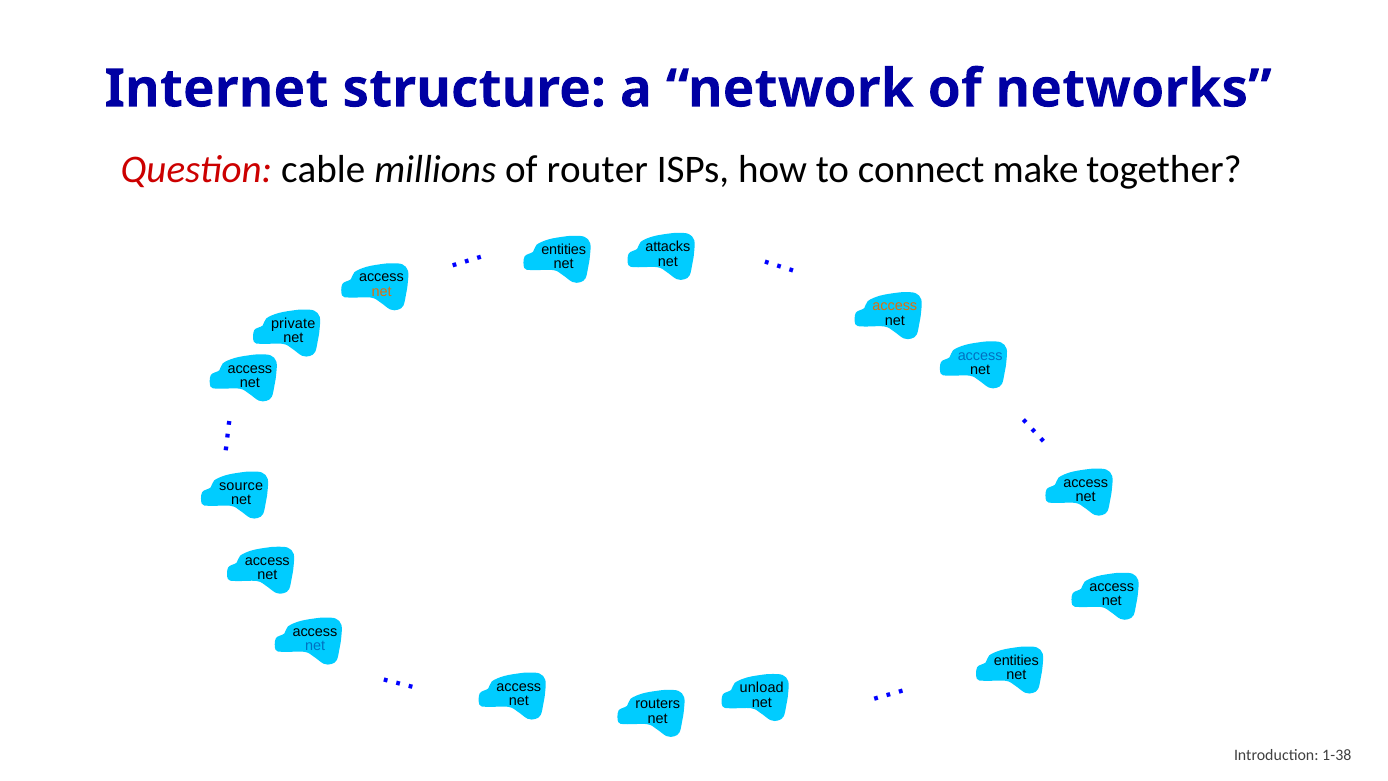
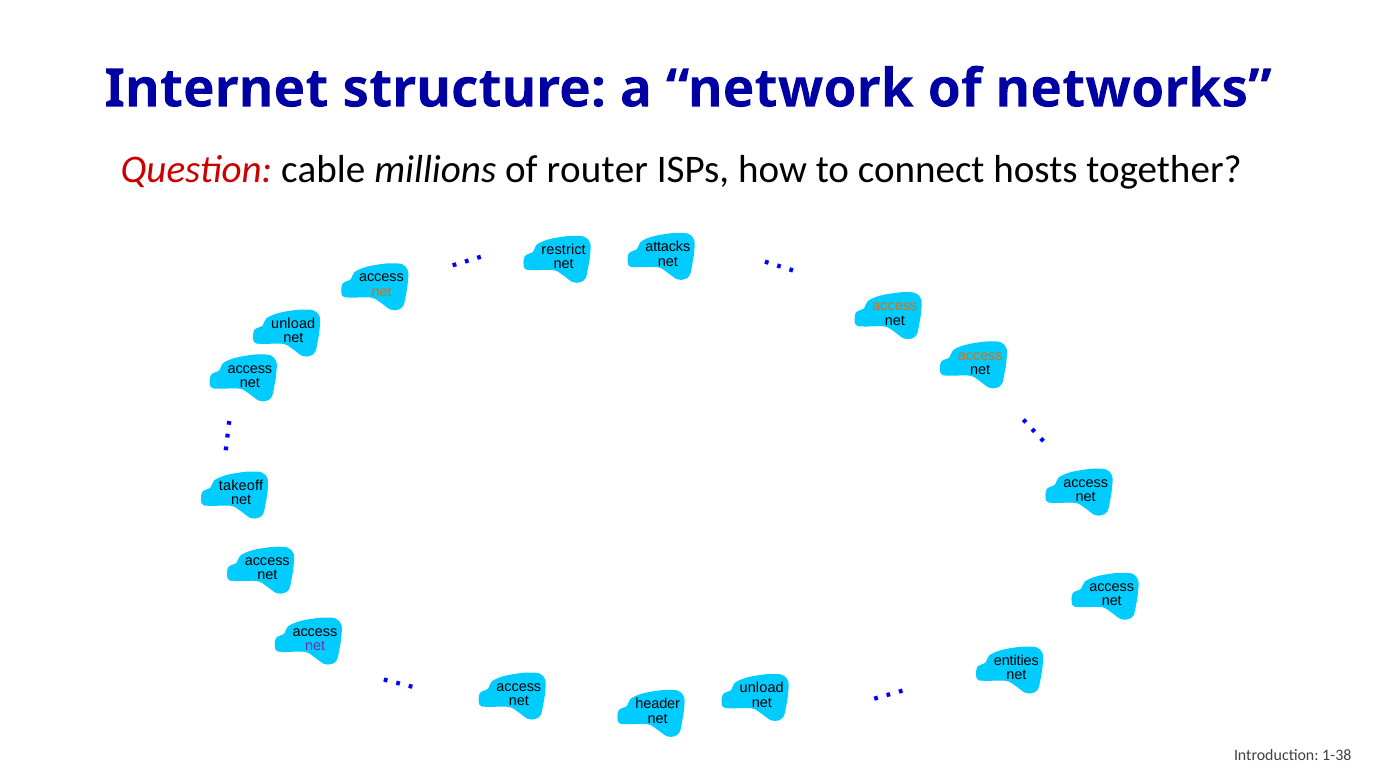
make: make -> hosts
entities at (564, 250): entities -> restrict
private at (293, 323): private -> unload
access at (980, 355) colour: blue -> orange
source: source -> takeoff
net at (315, 646) colour: blue -> purple
routers: routers -> header
